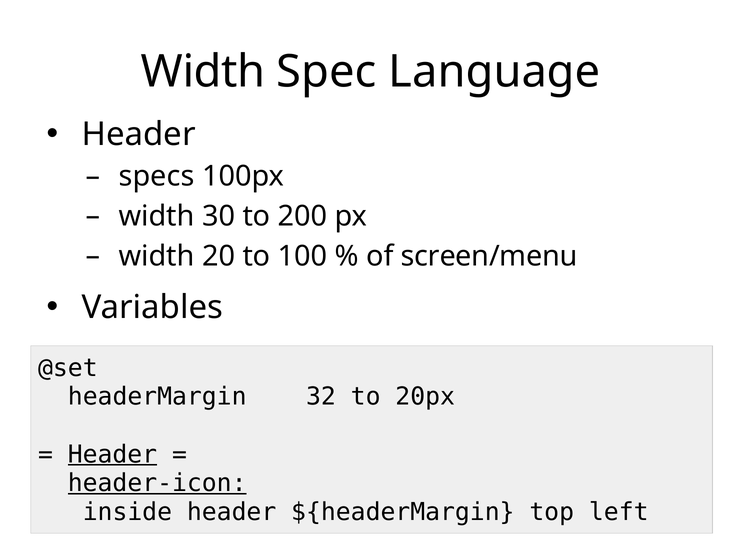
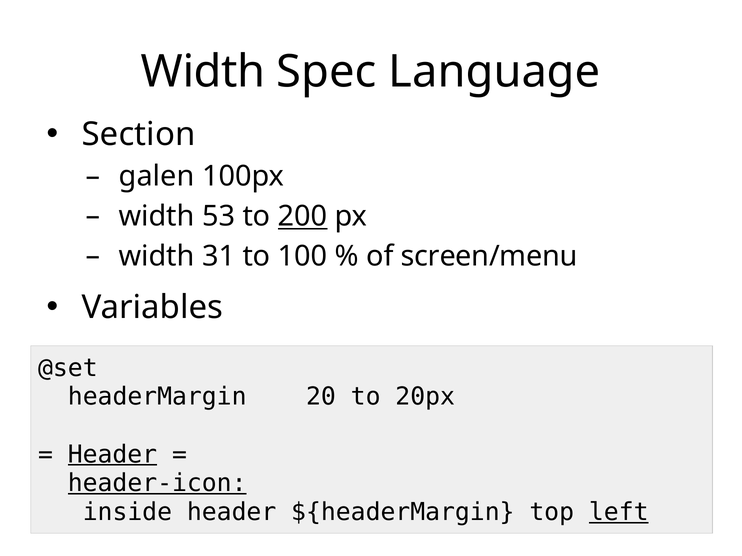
Header at (139, 135): Header -> Section
specs: specs -> galen
30: 30 -> 53
200 underline: none -> present
20: 20 -> 31
32: 32 -> 20
left underline: none -> present
